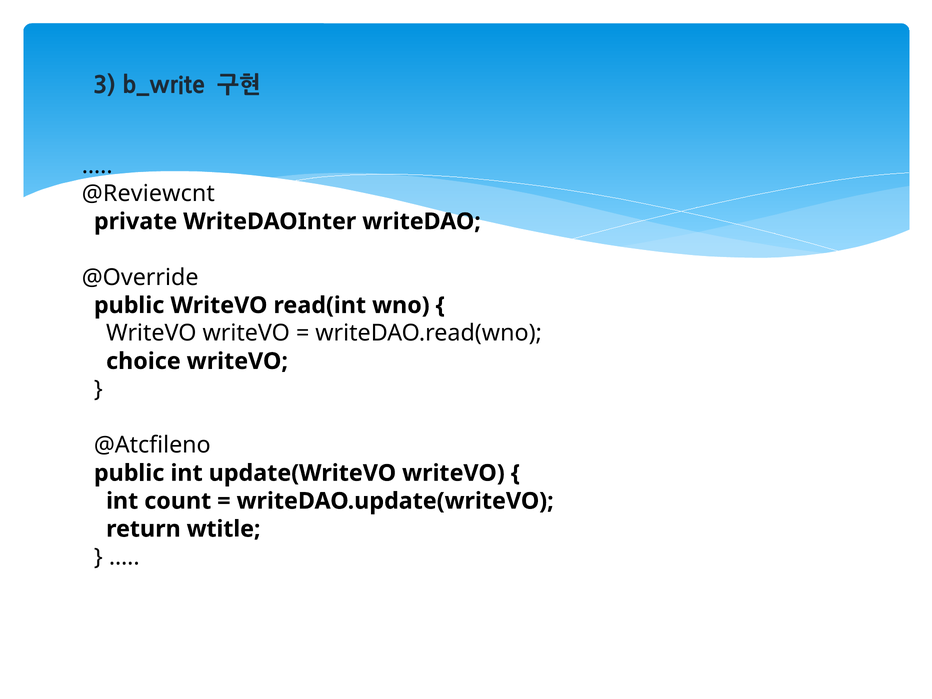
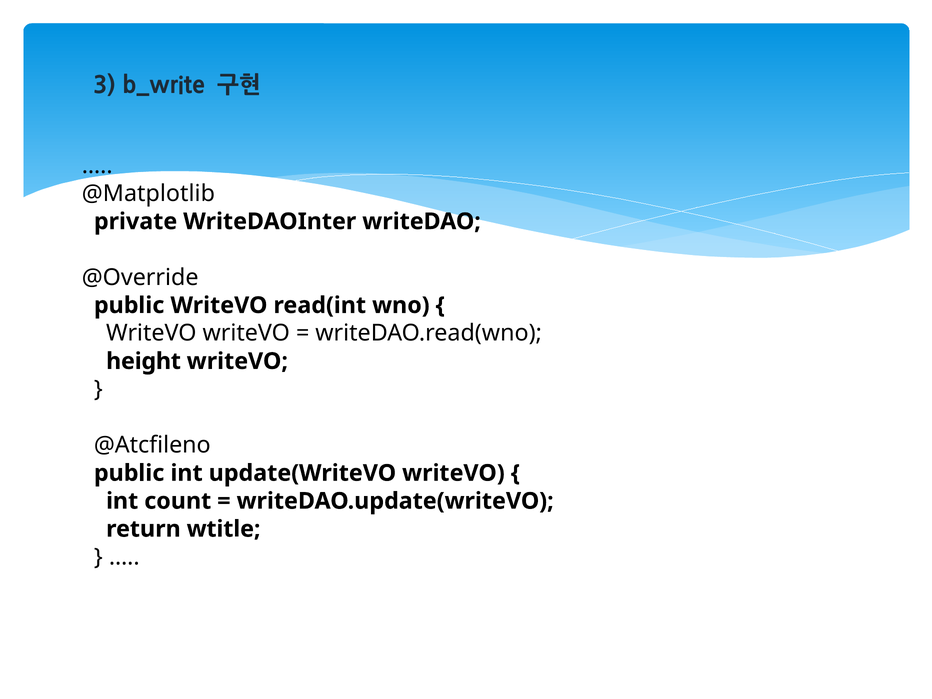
@Reviewcnt: @Reviewcnt -> @Matplotlib
choice: choice -> height
